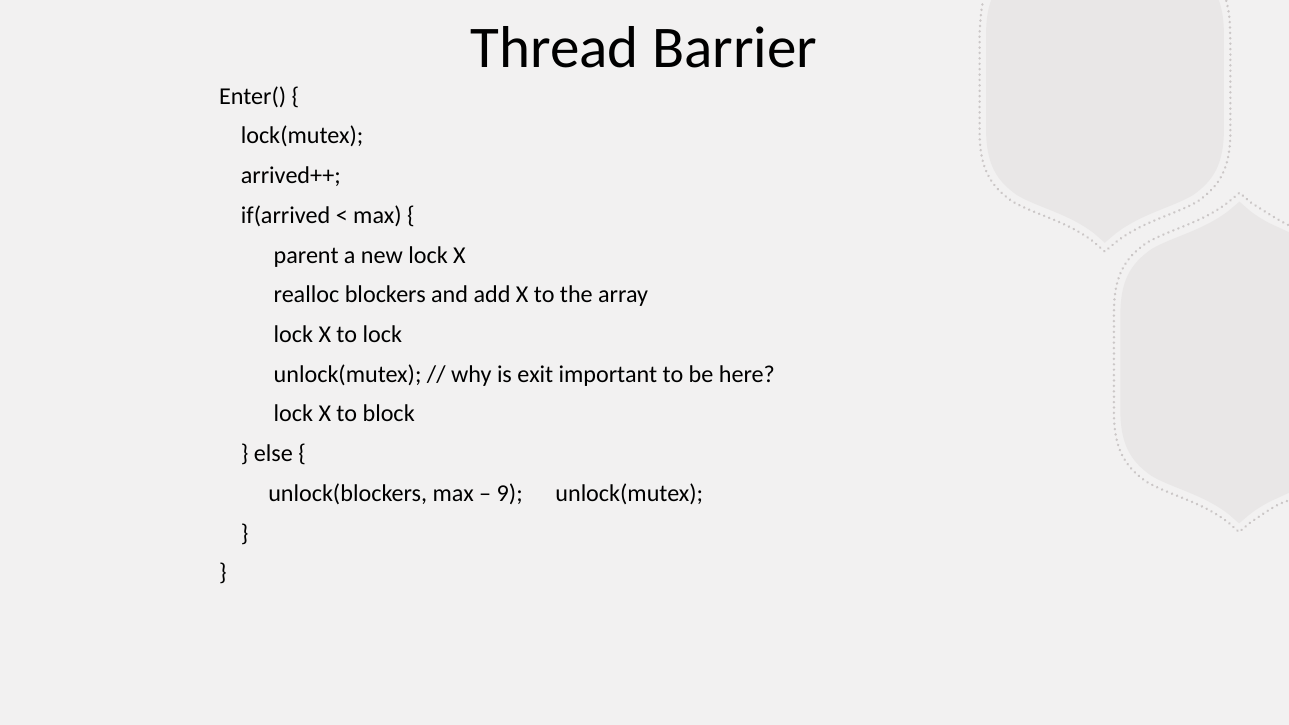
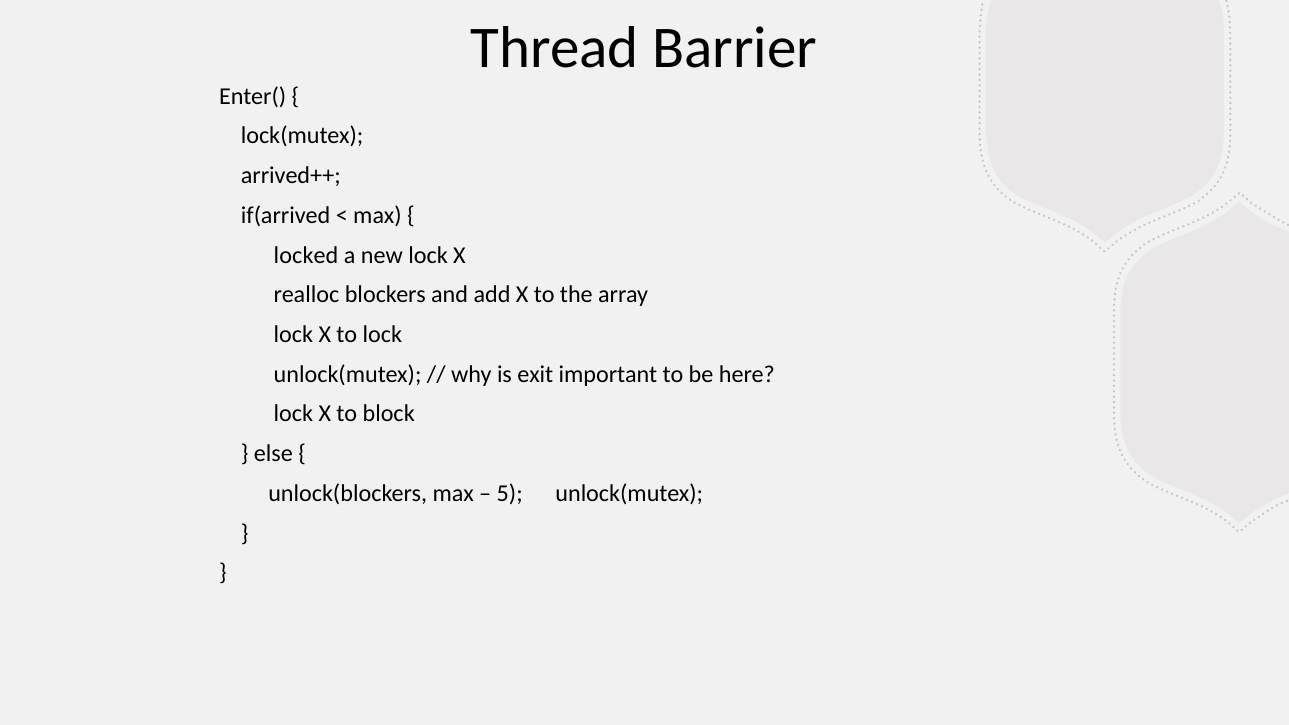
parent: parent -> locked
9: 9 -> 5
